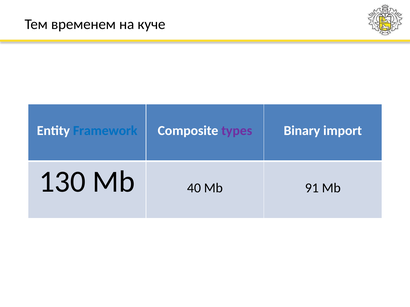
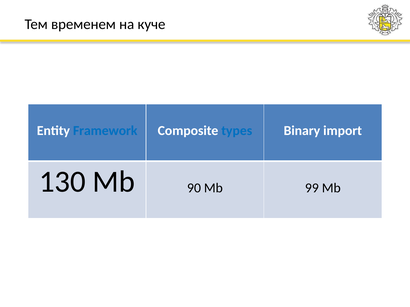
types colour: purple -> blue
40: 40 -> 90
91: 91 -> 99
